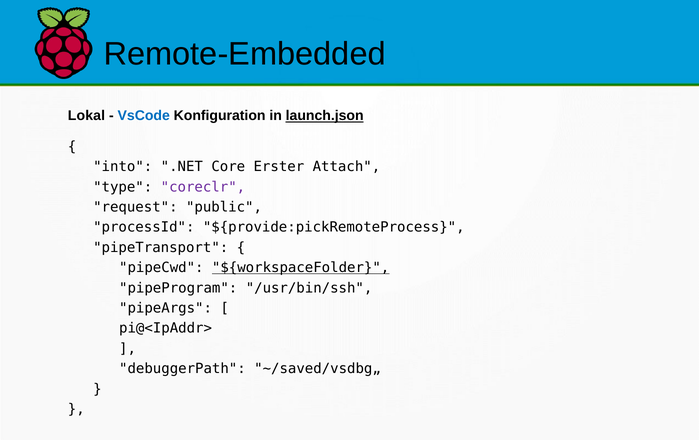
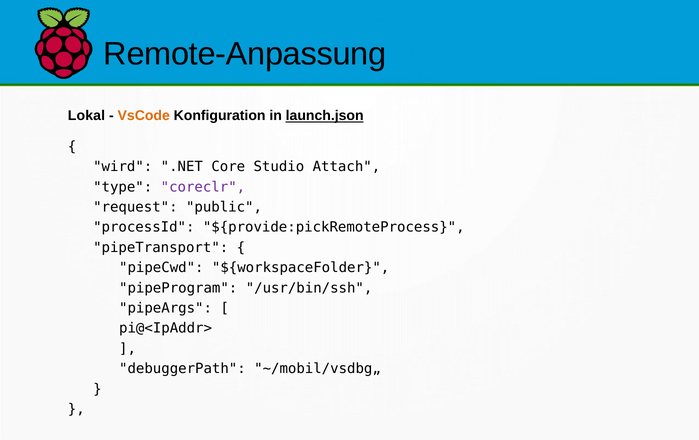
Remote-Embedded: Remote-Embedded -> Remote-Anpassung
VsCode colour: blue -> orange
into: into -> wird
Erster: Erster -> Studio
${workspaceFolder underline: present -> none
~/saved/vsdbg„: ~/saved/vsdbg„ -> ~/mobil/vsdbg„
